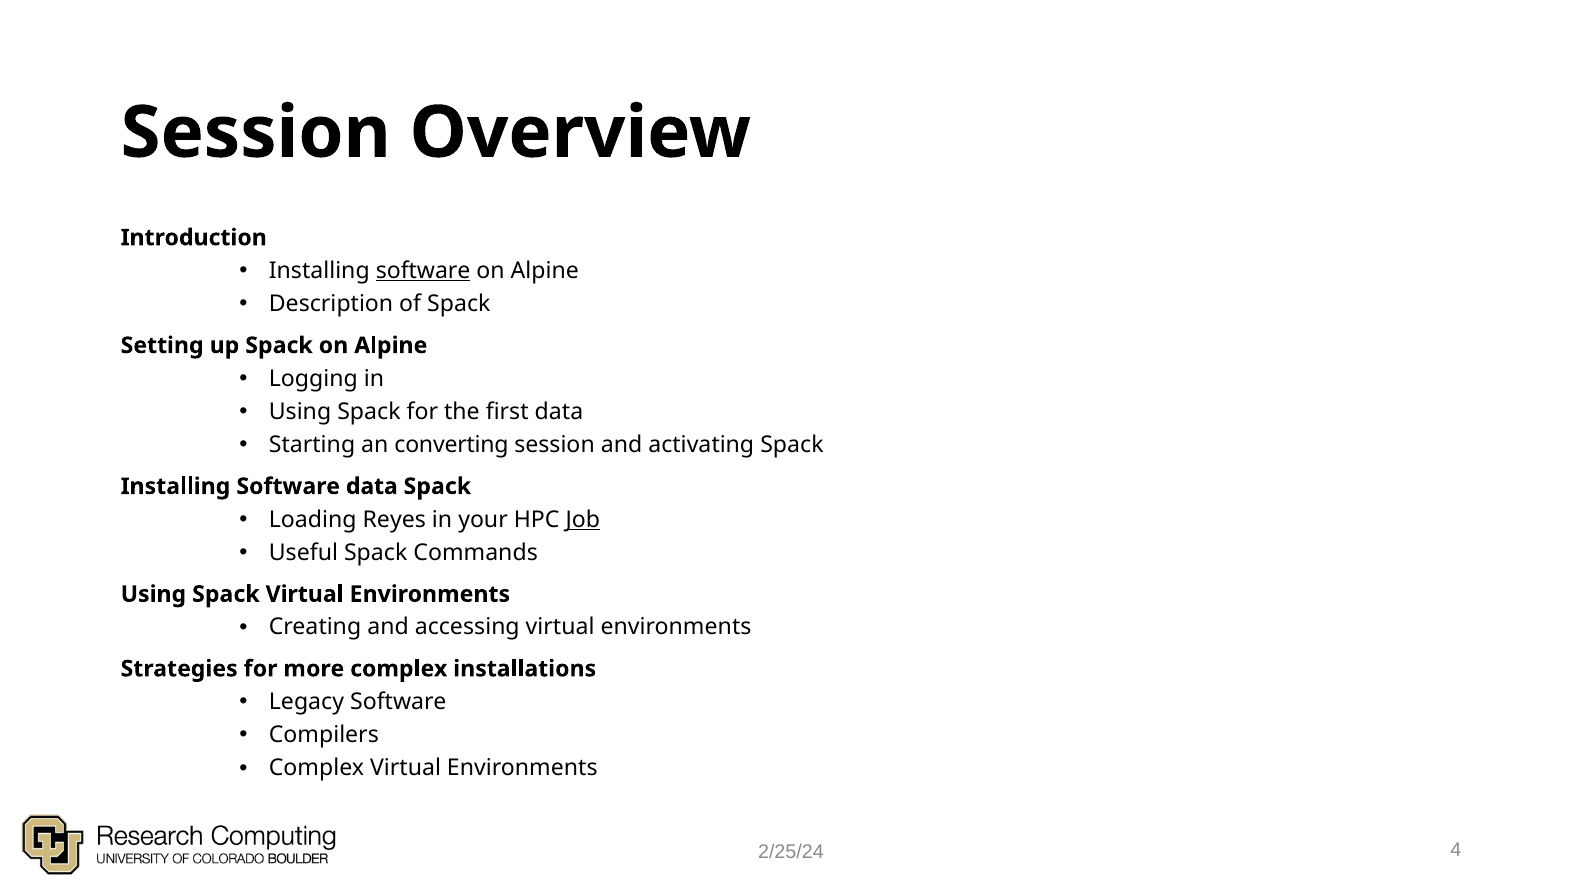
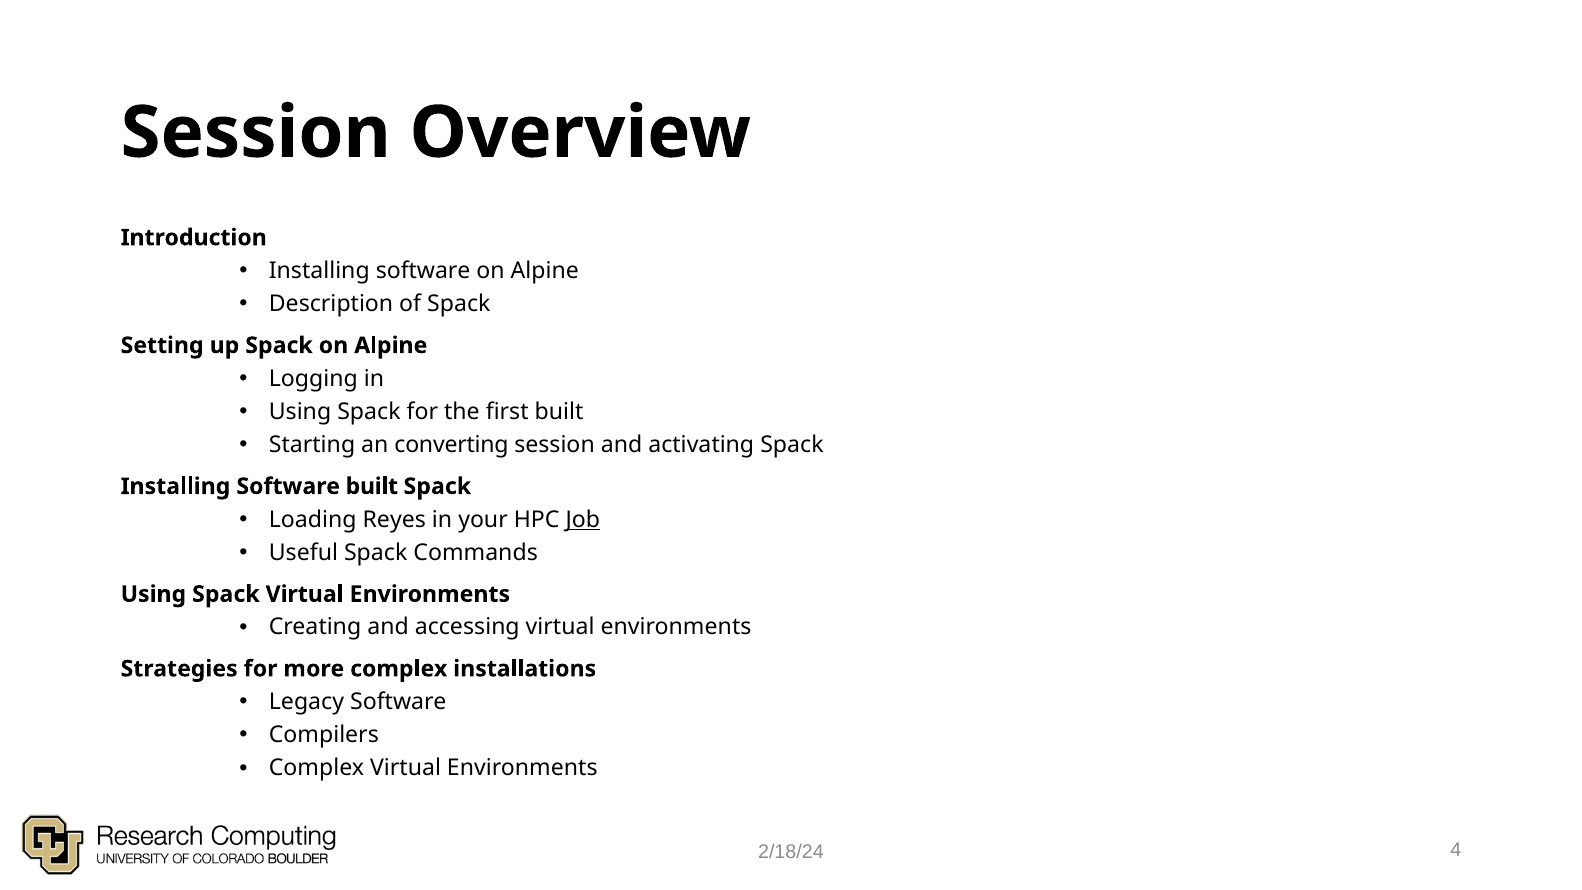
software at (423, 271) underline: present -> none
first data: data -> built
Software data: data -> built
2/25/24: 2/25/24 -> 2/18/24
